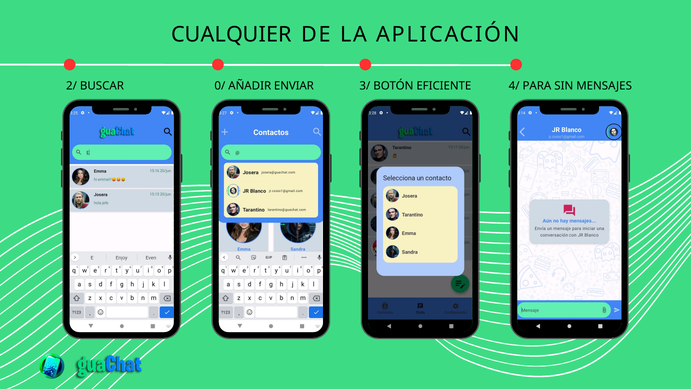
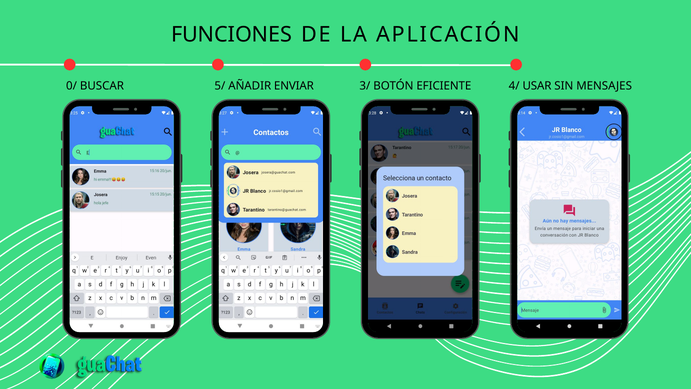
CUALQUIER: CUALQUIER -> FUNCIONES
2/: 2/ -> 0/
0/: 0/ -> 5/
PARA: PARA -> USAR
